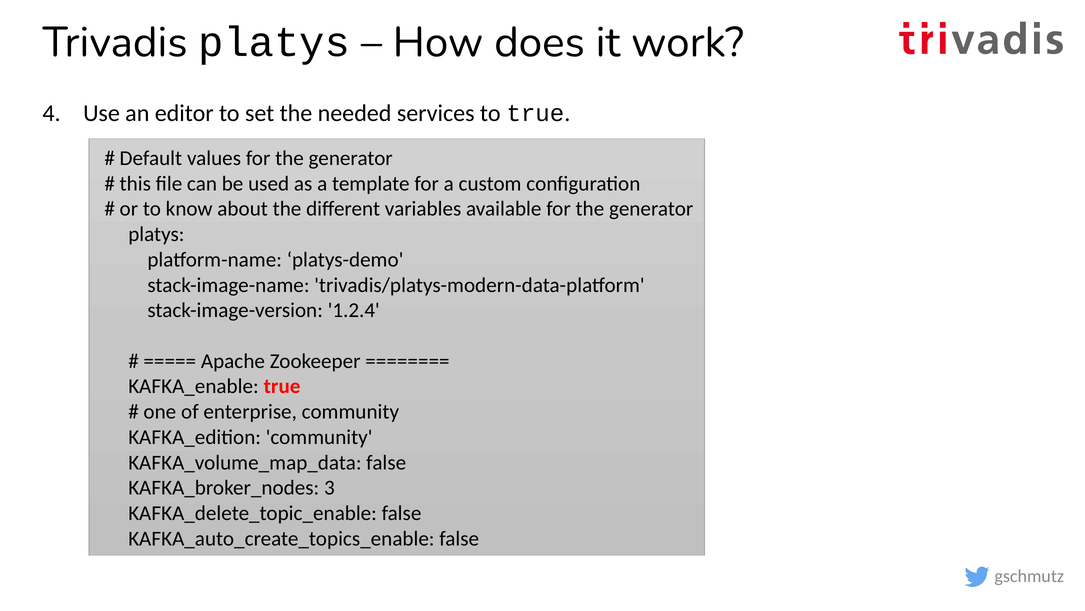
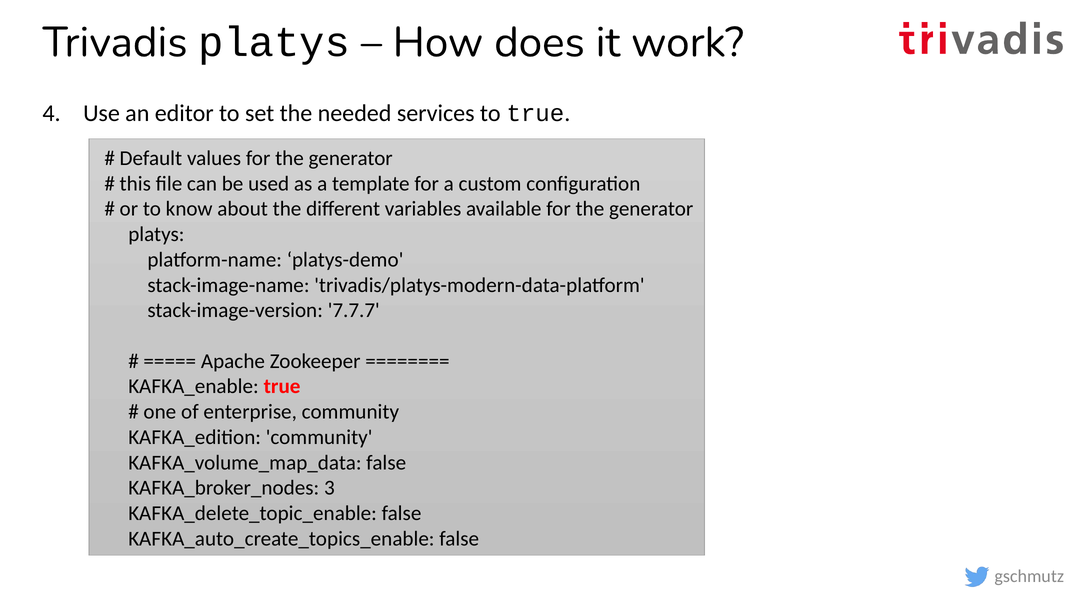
1.2.4: 1.2.4 -> 7.7.7
